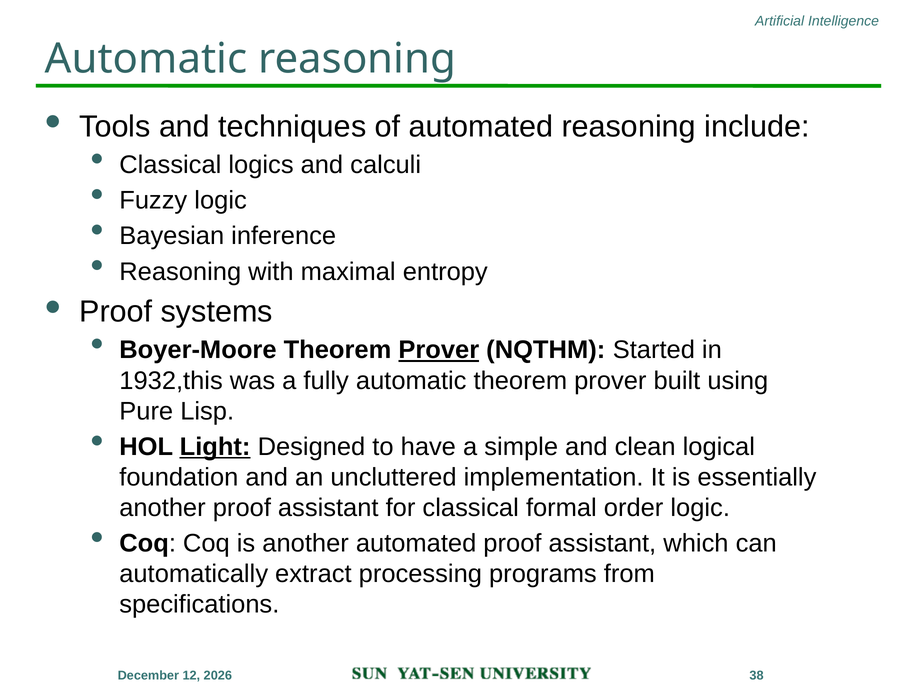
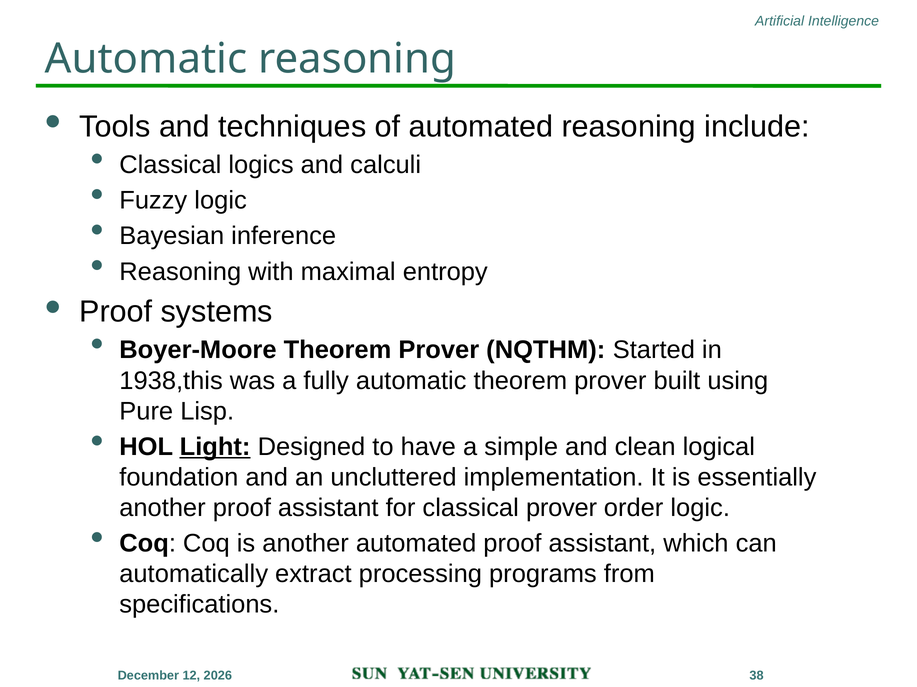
Prover at (439, 350) underline: present -> none
1932,this: 1932,this -> 1938,this
classical formal: formal -> prover
